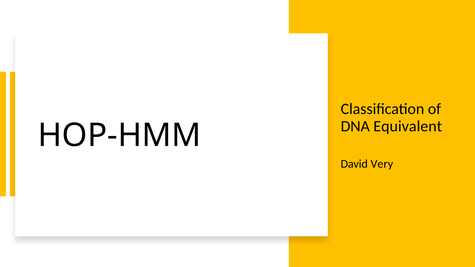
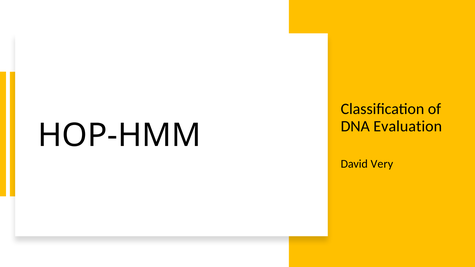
Equivalent: Equivalent -> Evaluation
